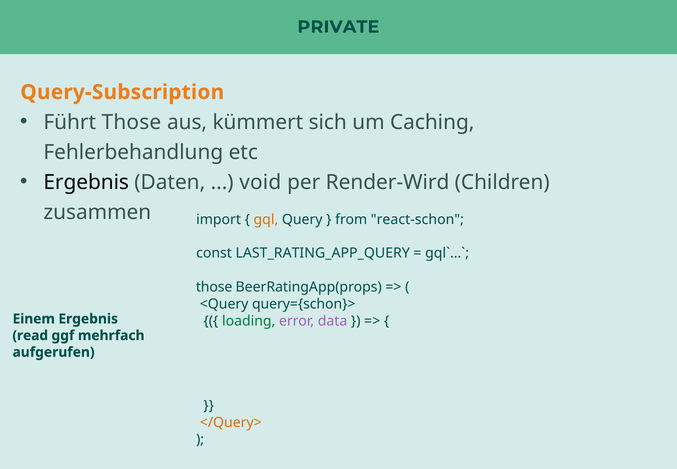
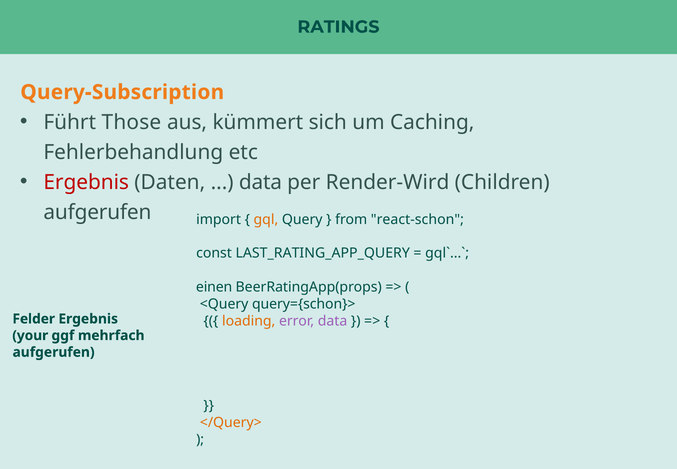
PRIVATE: PRIVATE -> RATINGS
Ergebnis at (86, 182) colour: black -> red
void at (260, 182): void -> data
zusammen at (97, 212): zusammen -> aufgerufen
those at (214, 287): those -> einen
Einem: Einem -> Felder
loading colour: green -> orange
read: read -> your
